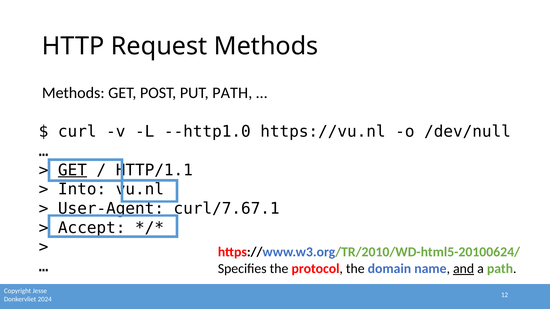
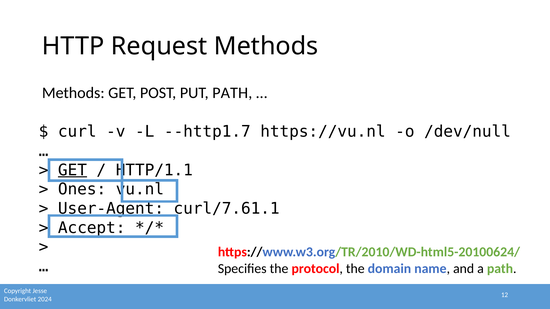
--http1.0: --http1.0 -> --http1.7
Into: Into -> Ones
curl/7.67.1: curl/7.67.1 -> curl/7.61.1
and underline: present -> none
